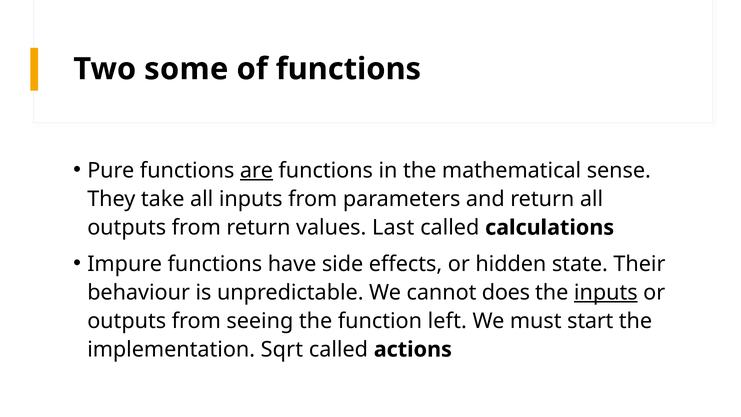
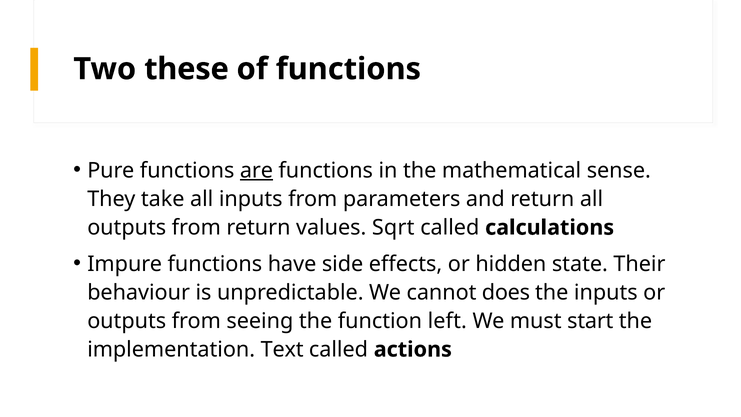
some: some -> these
Last: Last -> Sqrt
inputs at (606, 292) underline: present -> none
Sqrt: Sqrt -> Text
